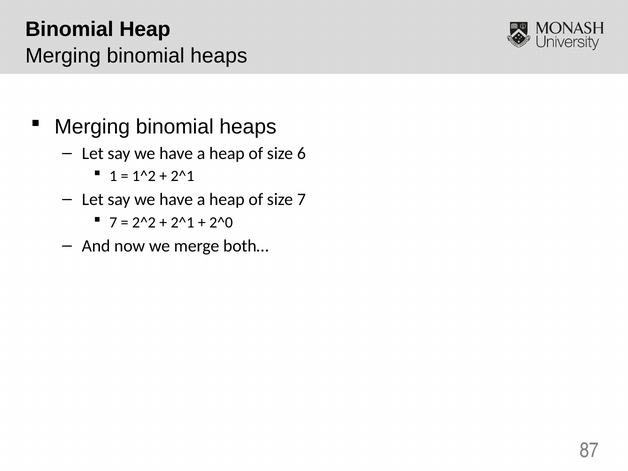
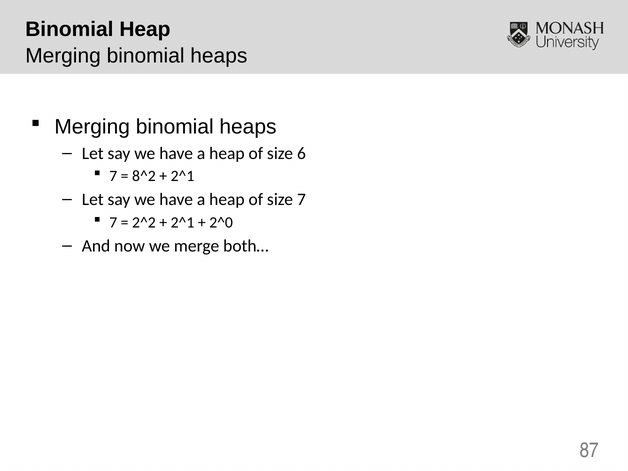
1 at (113, 176): 1 -> 7
1^2: 1^2 -> 8^2
